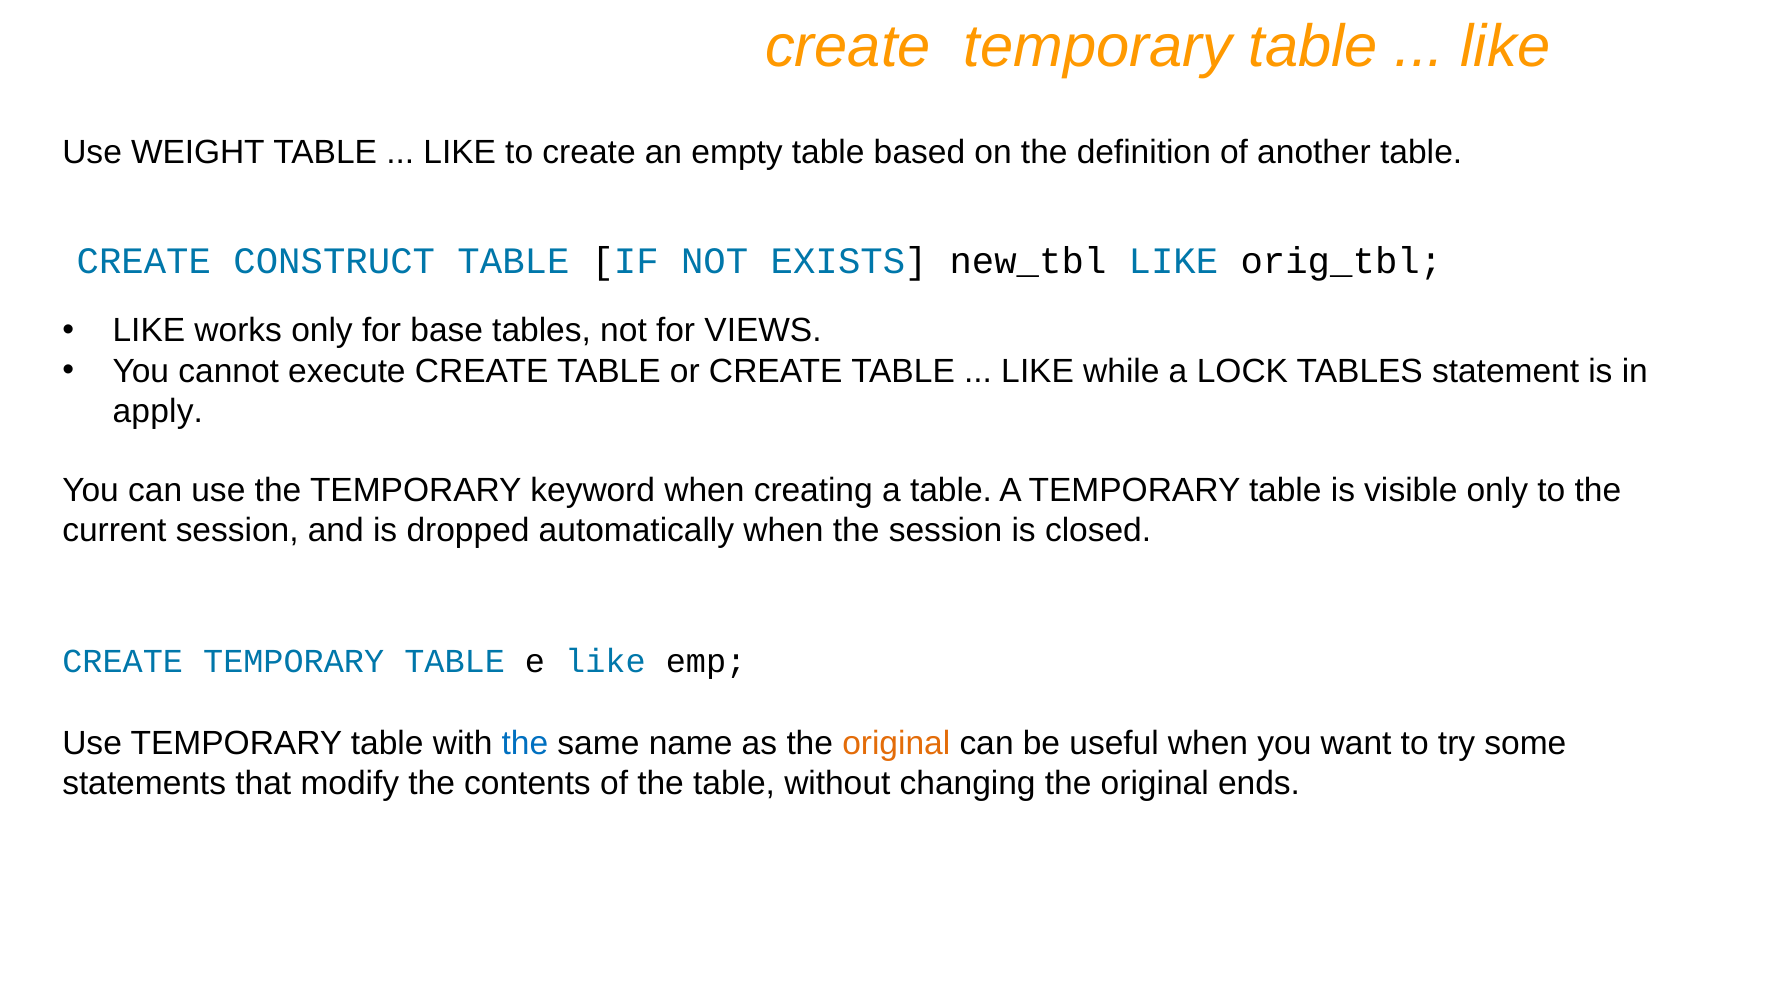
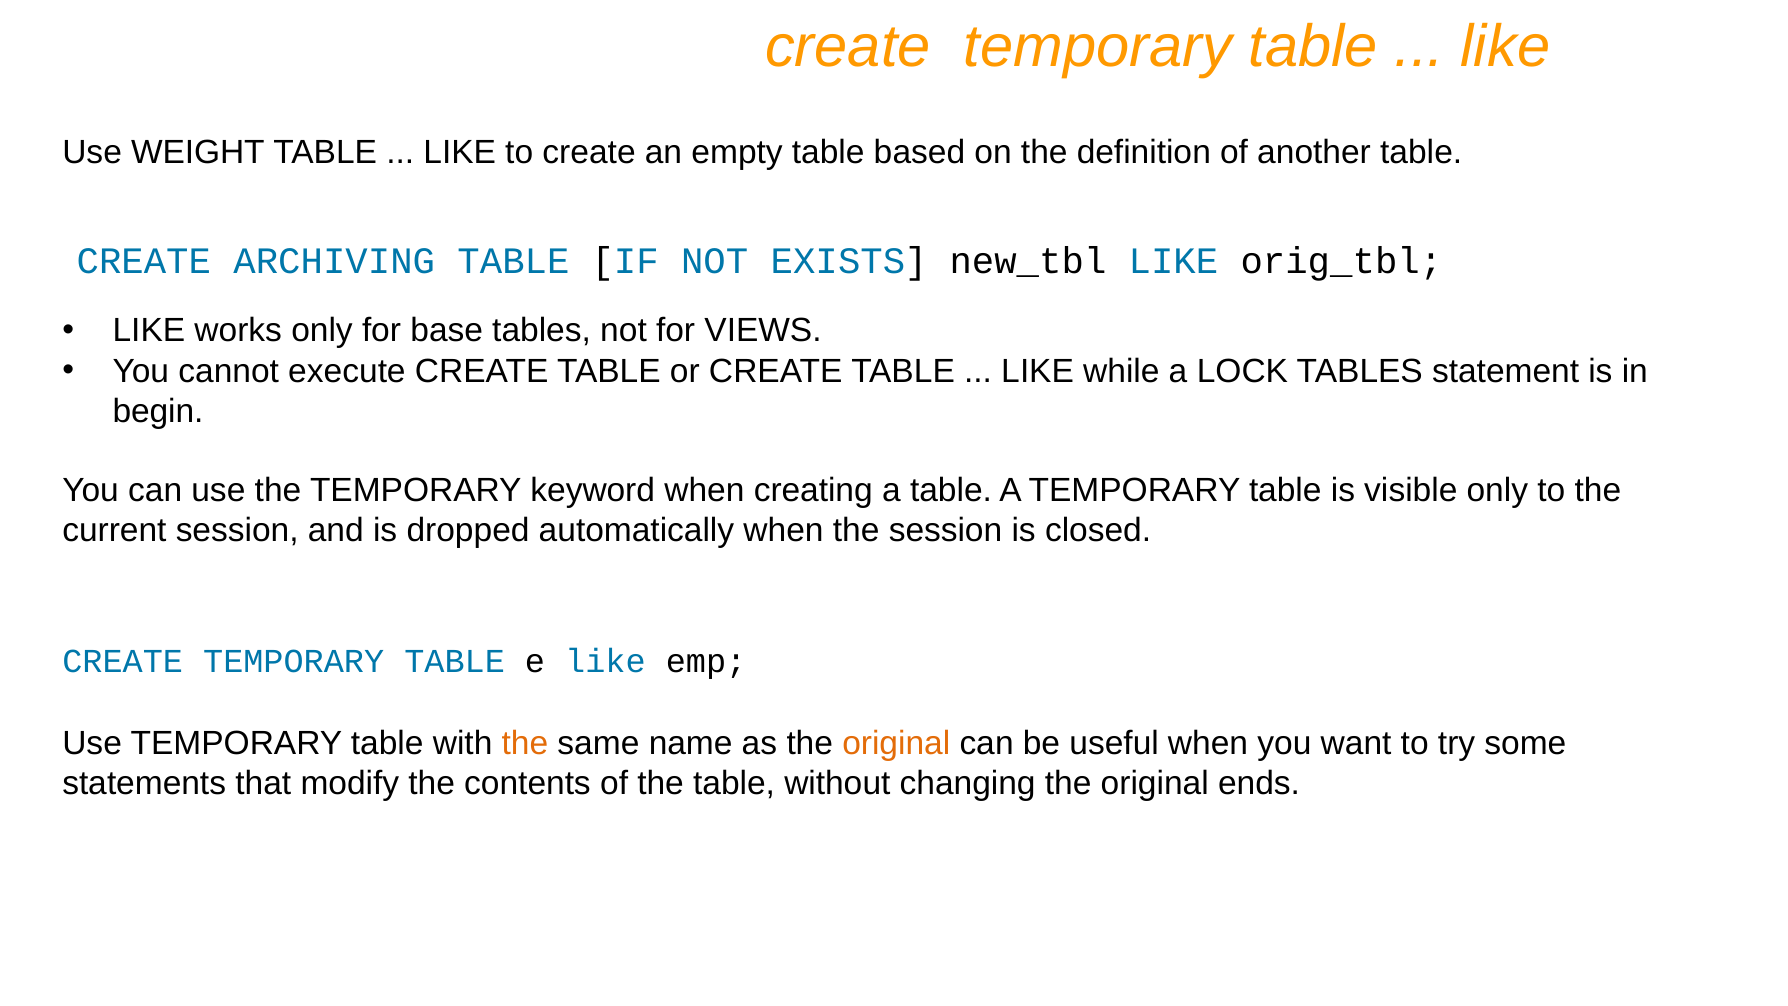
CONSTRUCT: CONSTRUCT -> ARCHIVING
apply: apply -> begin
the at (525, 743) colour: blue -> orange
